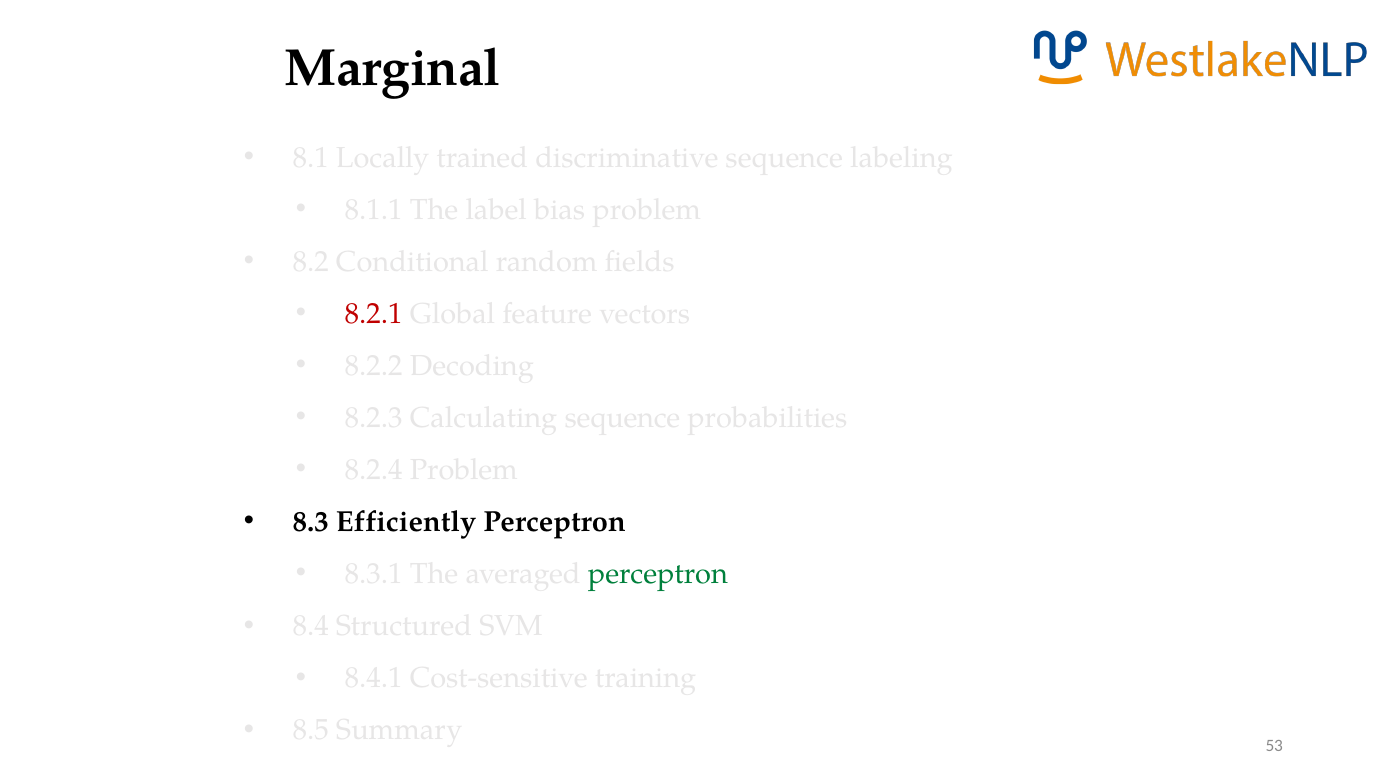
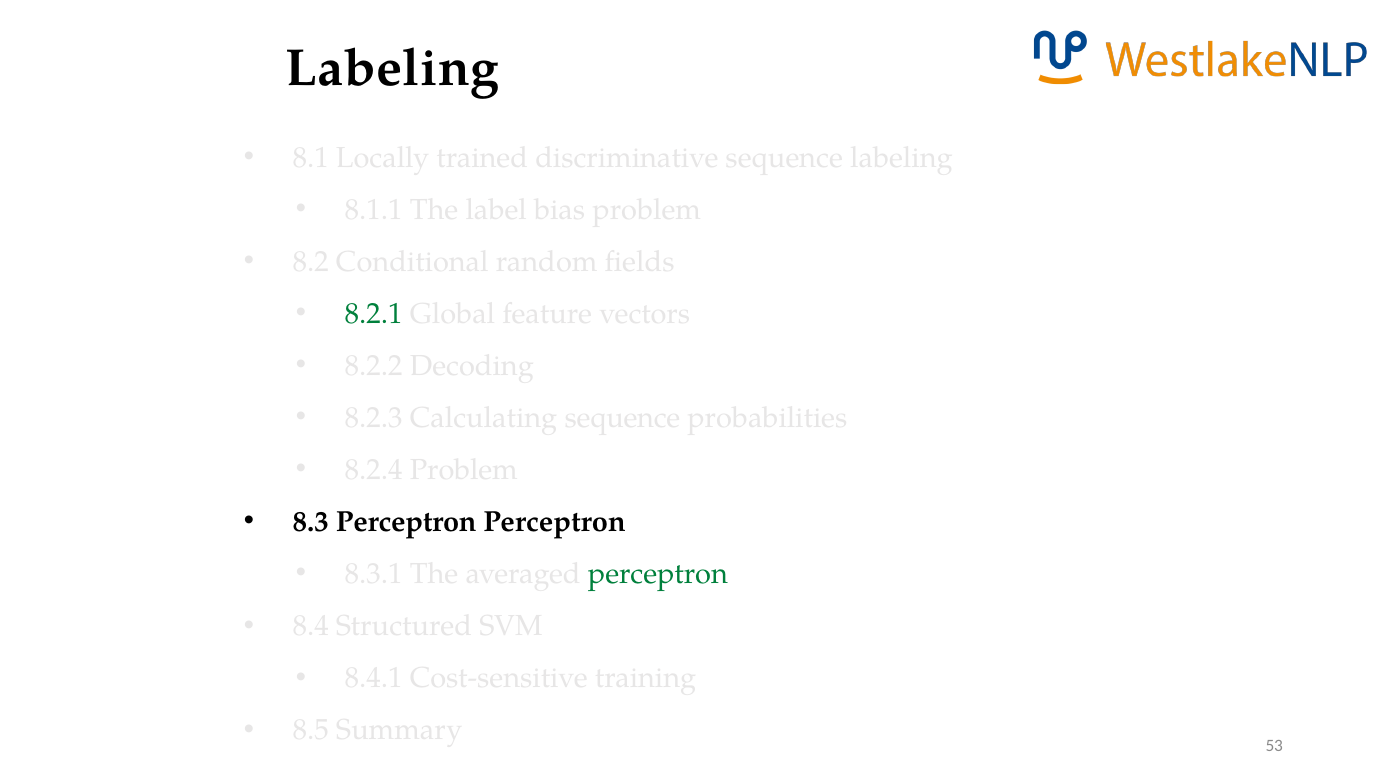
Marginal at (393, 68): Marginal -> Labeling
8.2.1 colour: red -> green
8.3 Efficiently: Efficiently -> Perceptron
